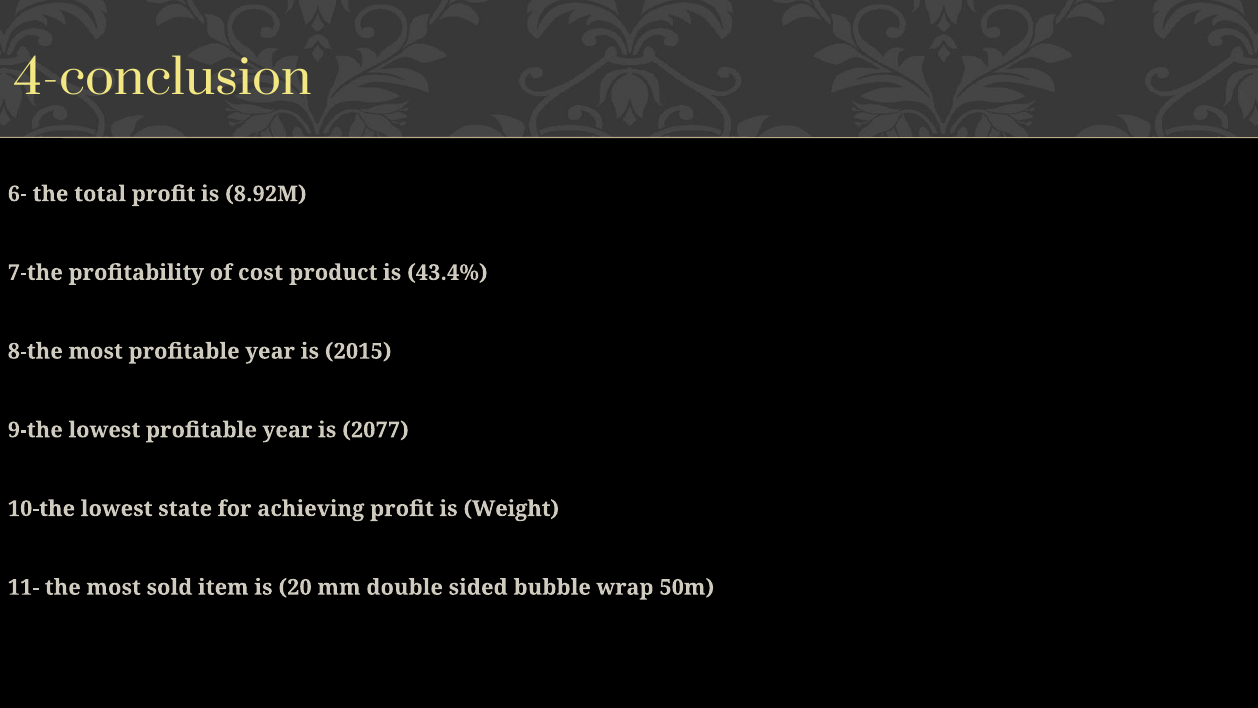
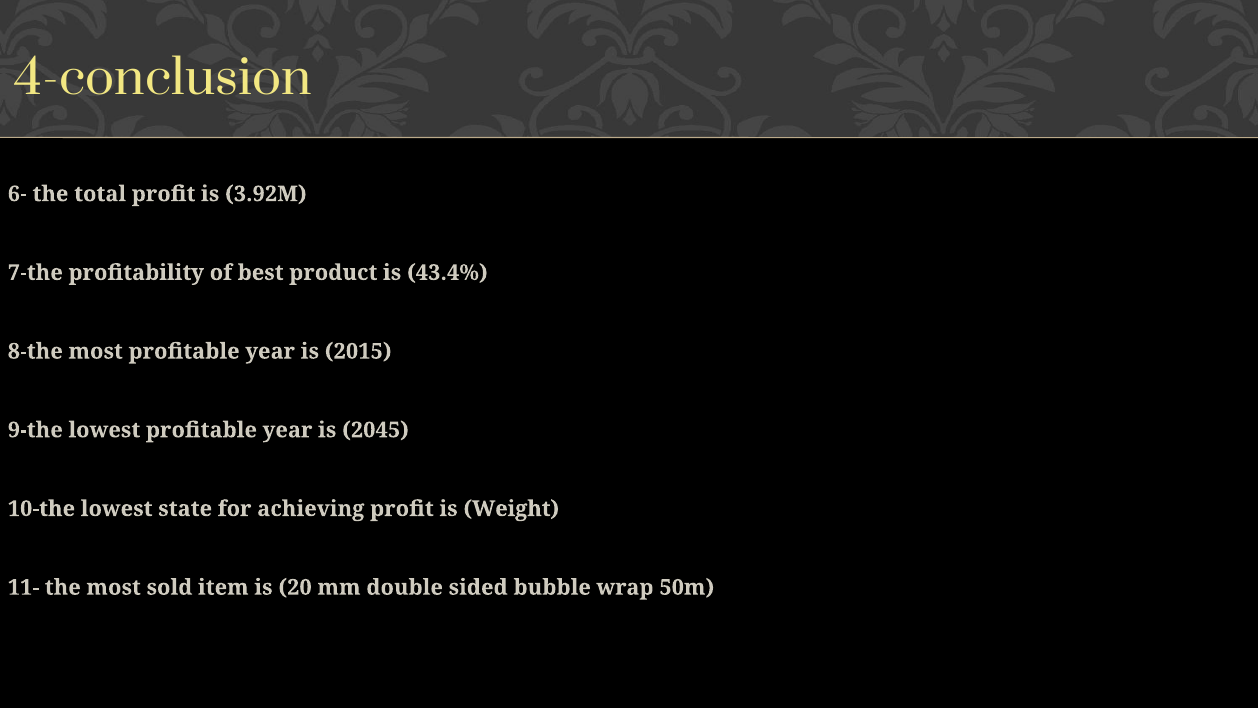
8.92M: 8.92M -> 3.92M
cost: cost -> best
2077: 2077 -> 2045
